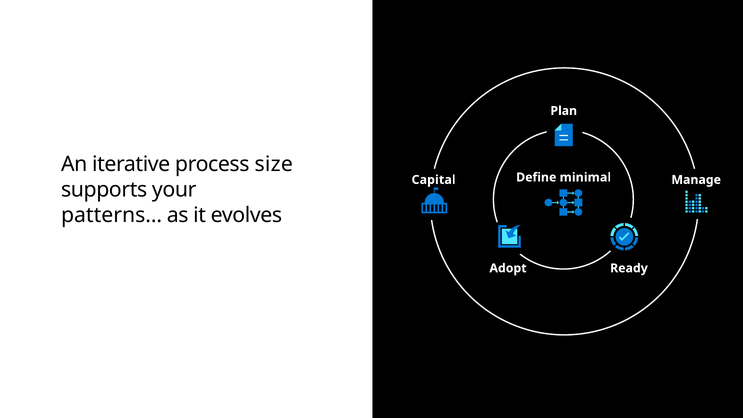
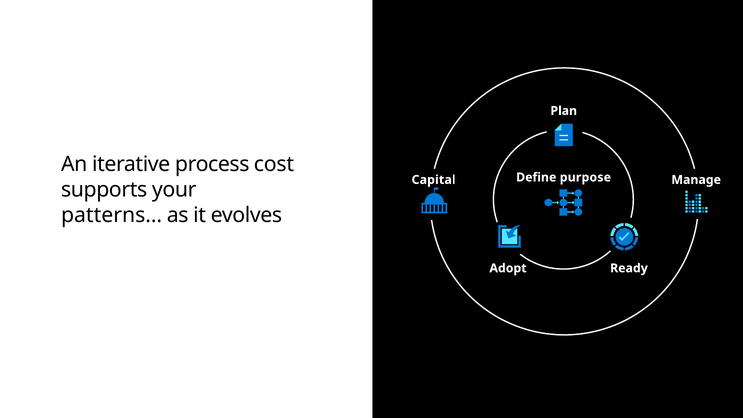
size: size -> cost
minimal: minimal -> purpose
